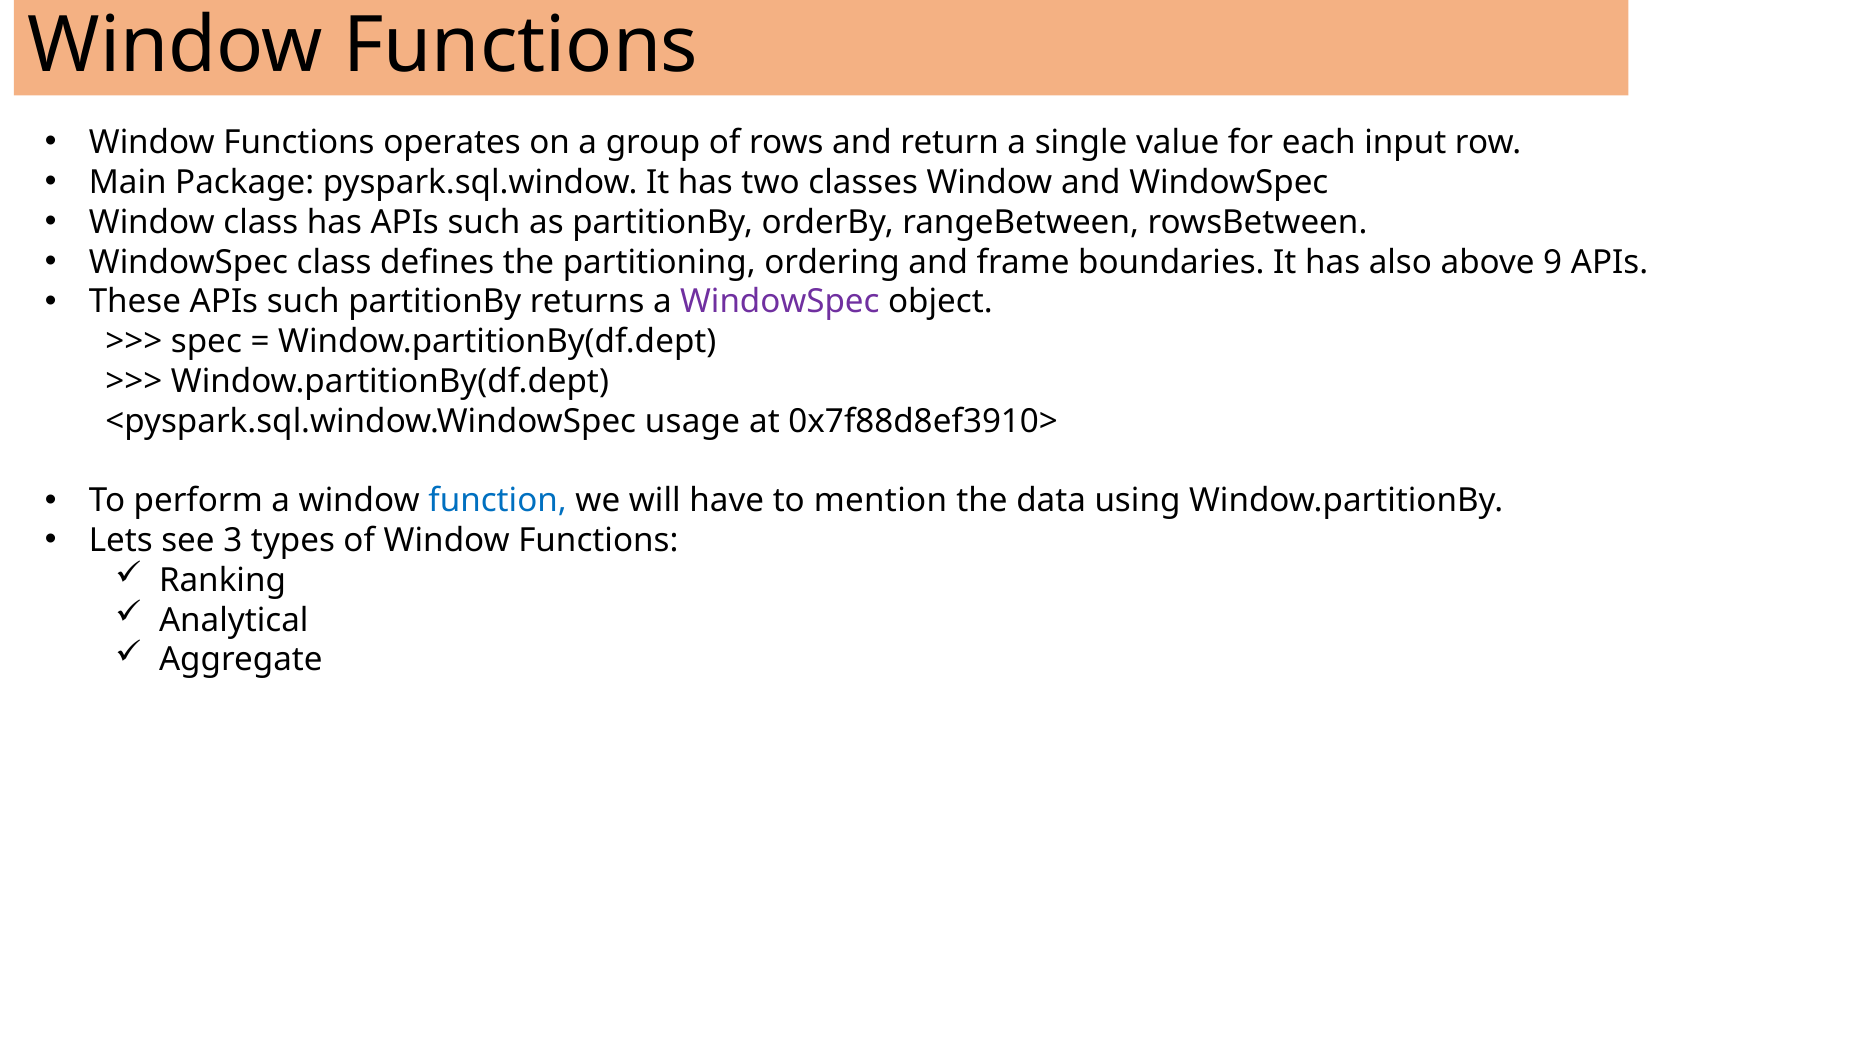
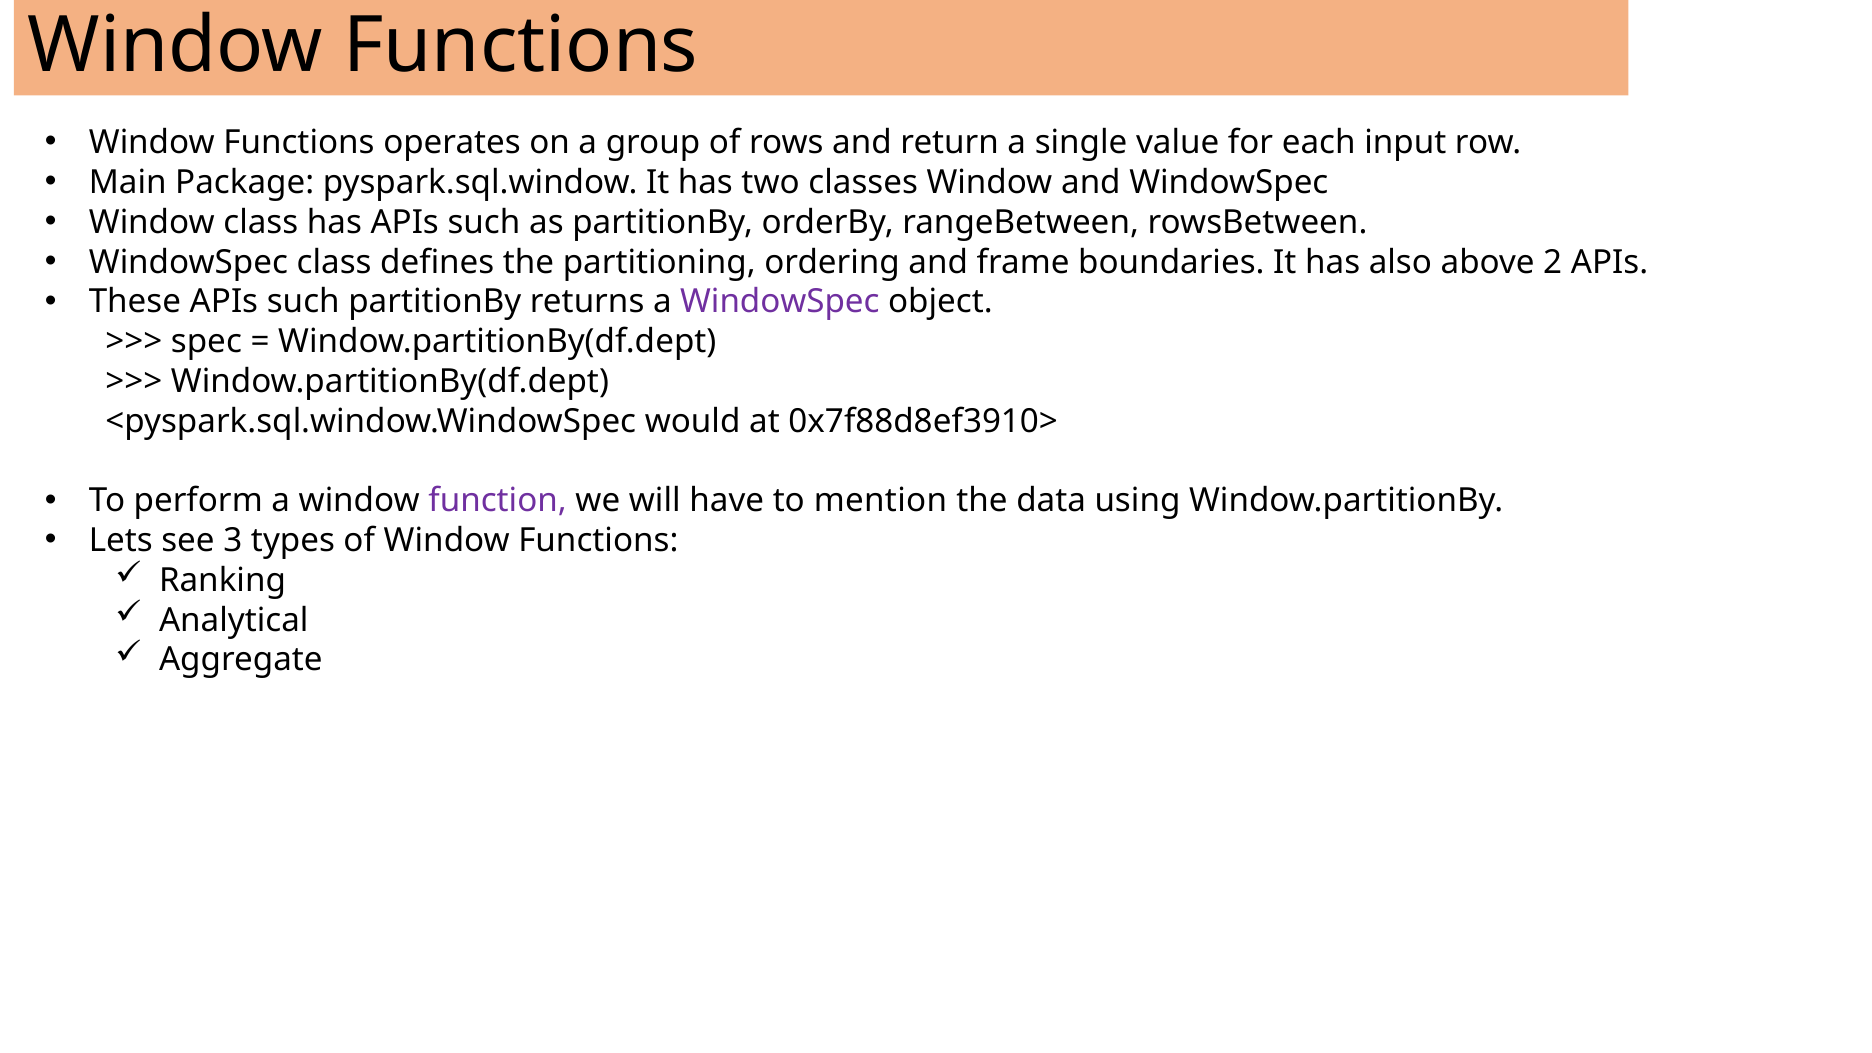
9: 9 -> 2
usage: usage -> would
function colour: blue -> purple
